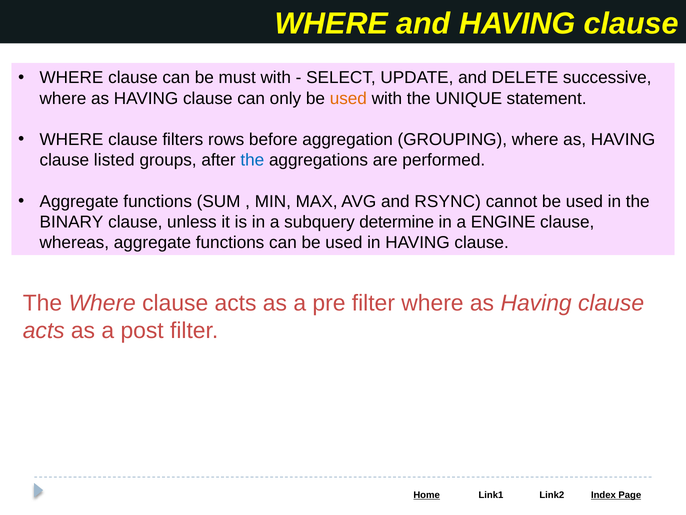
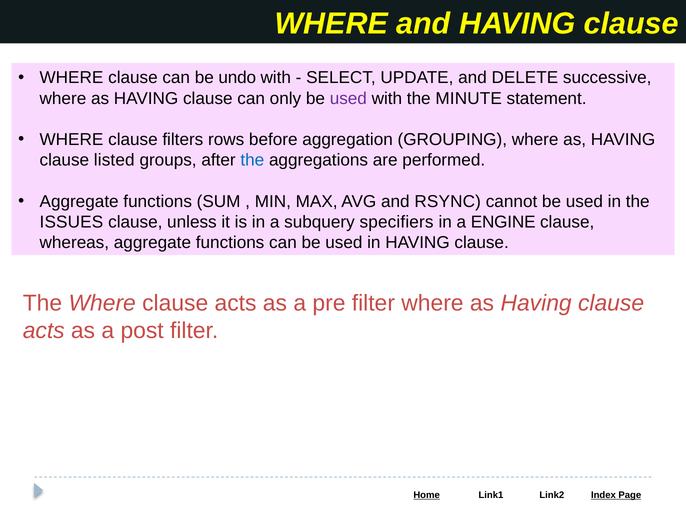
must: must -> undo
used at (348, 98) colour: orange -> purple
UNIQUE: UNIQUE -> MINUTE
BINARY: BINARY -> ISSUES
determine: determine -> specifiers
